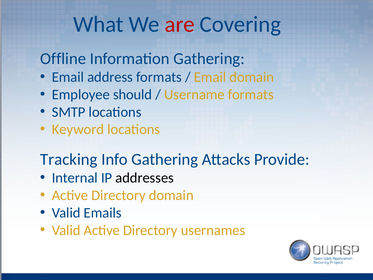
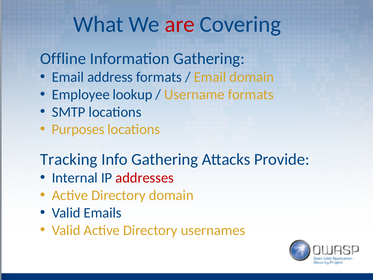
should: should -> lookup
Keyword: Keyword -> Purposes
addresses colour: black -> red
